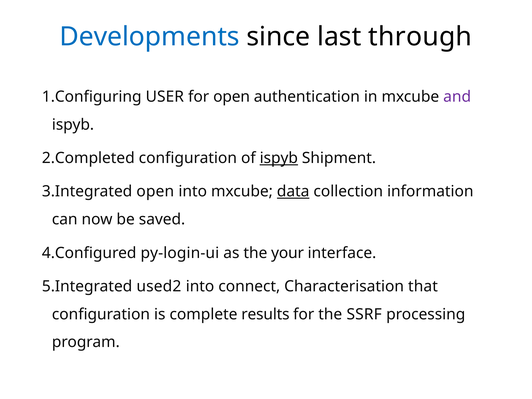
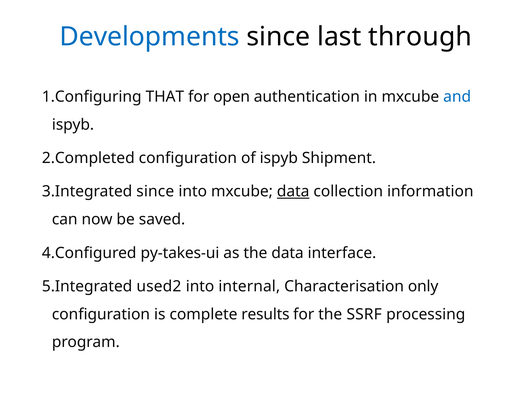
USER: USER -> THAT
and colour: purple -> blue
ispyb at (279, 158) underline: present -> none
open at (155, 192): open -> since
py-login-ui: py-login-ui -> py-takes-ui
the your: your -> data
connect: connect -> internal
that: that -> only
